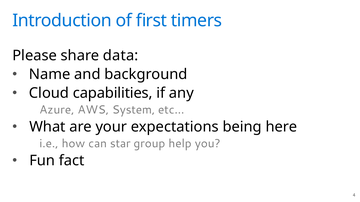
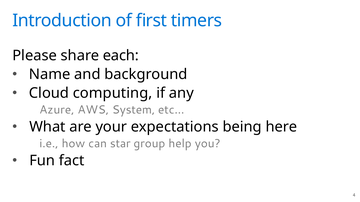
data: data -> each
capabilities: capabilities -> computing
